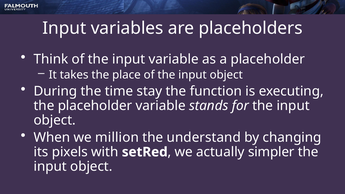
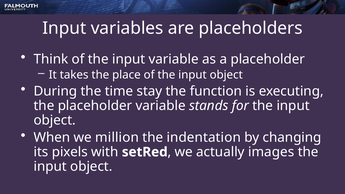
understand: understand -> indentation
simpler: simpler -> images
